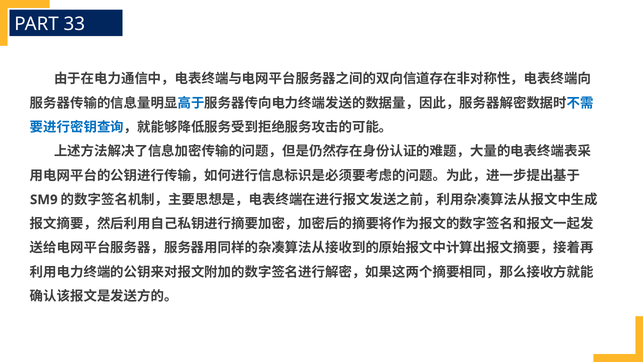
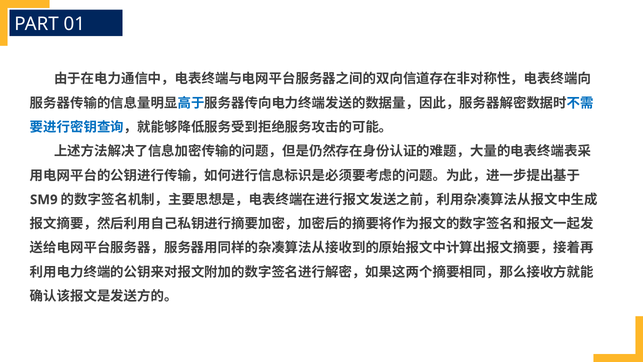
33: 33 -> 01
